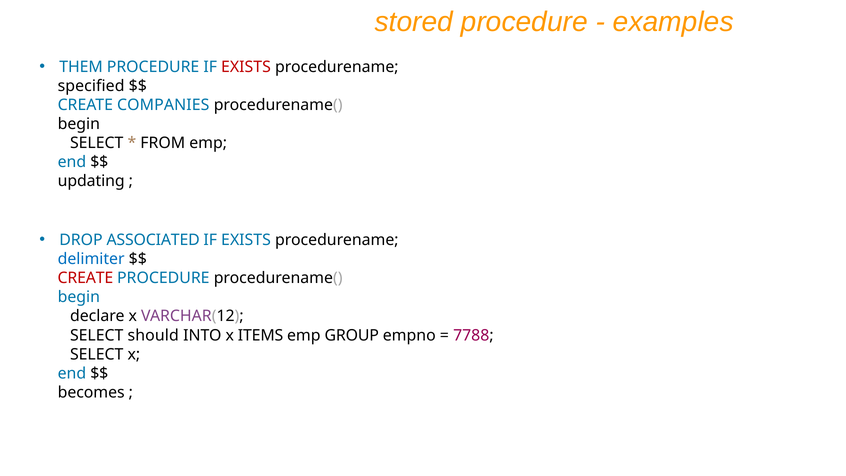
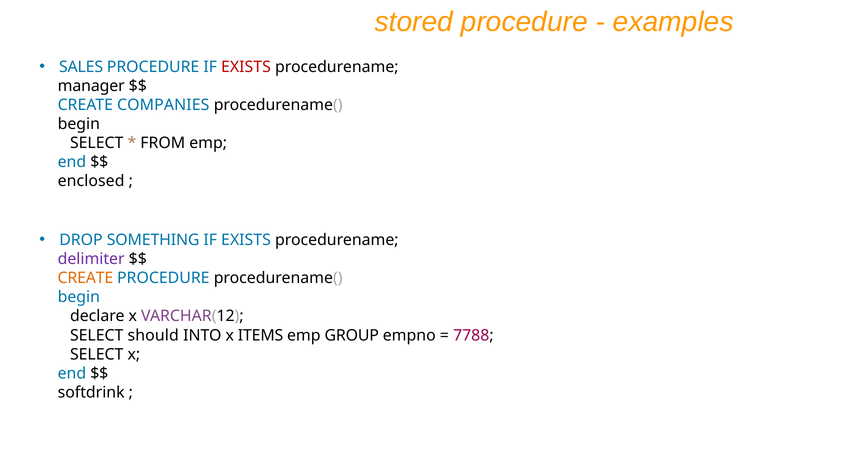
THEM: THEM -> SALES
specified: specified -> manager
updating: updating -> enclosed
ASSOCIATED: ASSOCIATED -> SOMETHING
delimiter colour: blue -> purple
CREATE at (85, 278) colour: red -> orange
becomes: becomes -> softdrink
